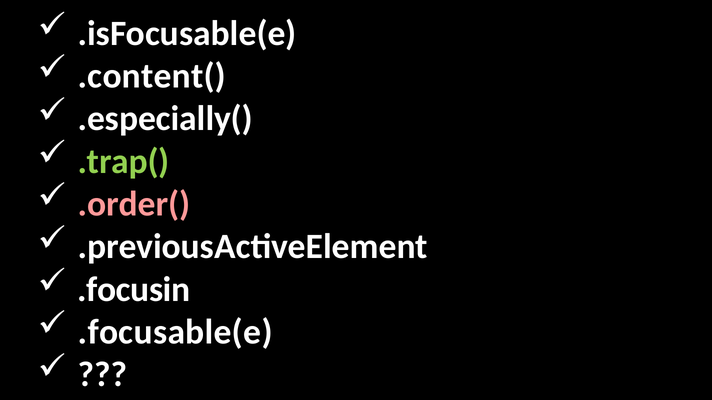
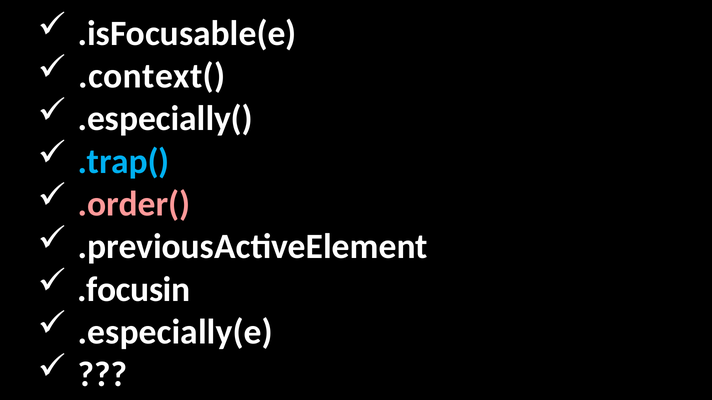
.content(: .content( -> .context(
.trap( colour: light green -> light blue
.focusable(e: .focusable(e -> .especially(e
